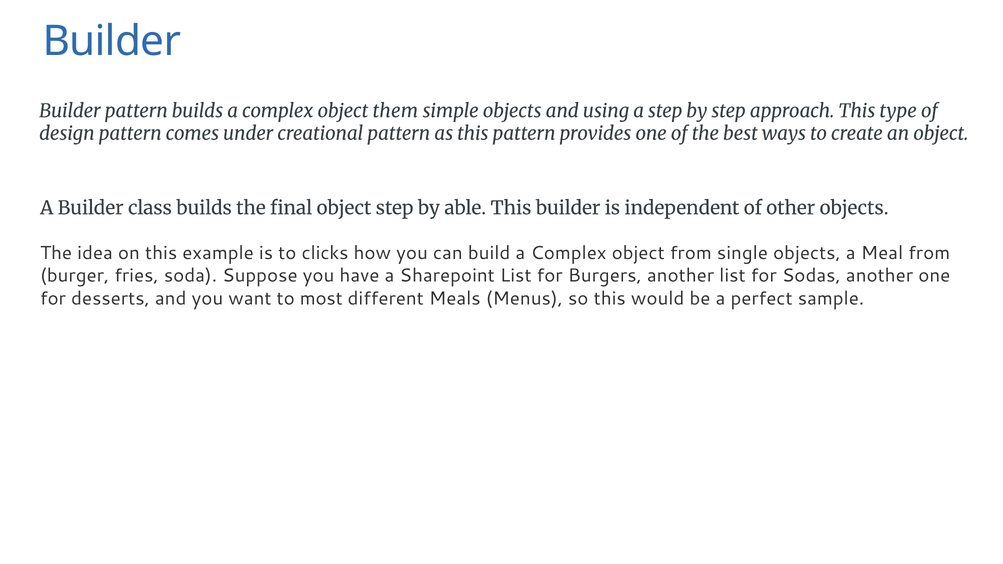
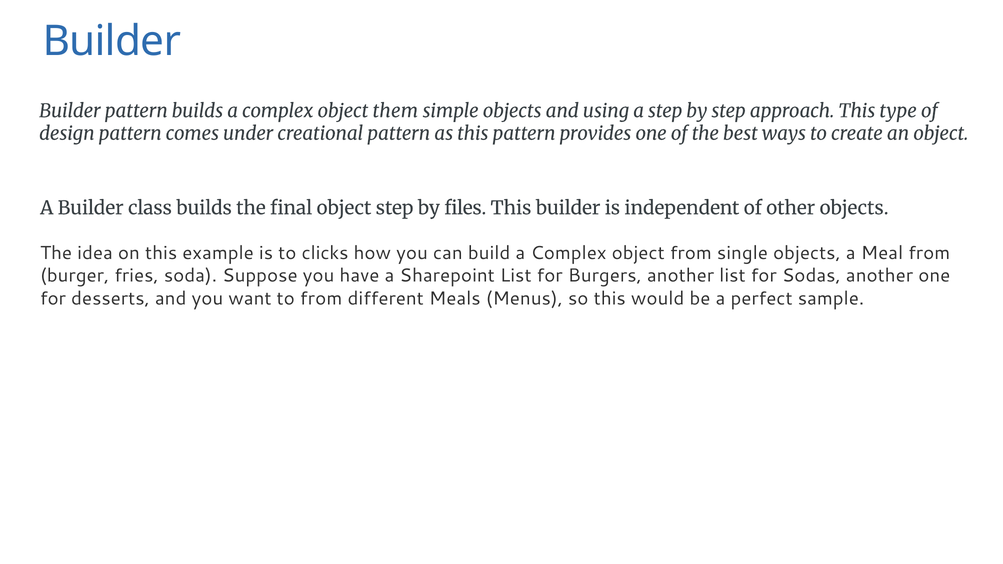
able: able -> files
to most: most -> from
